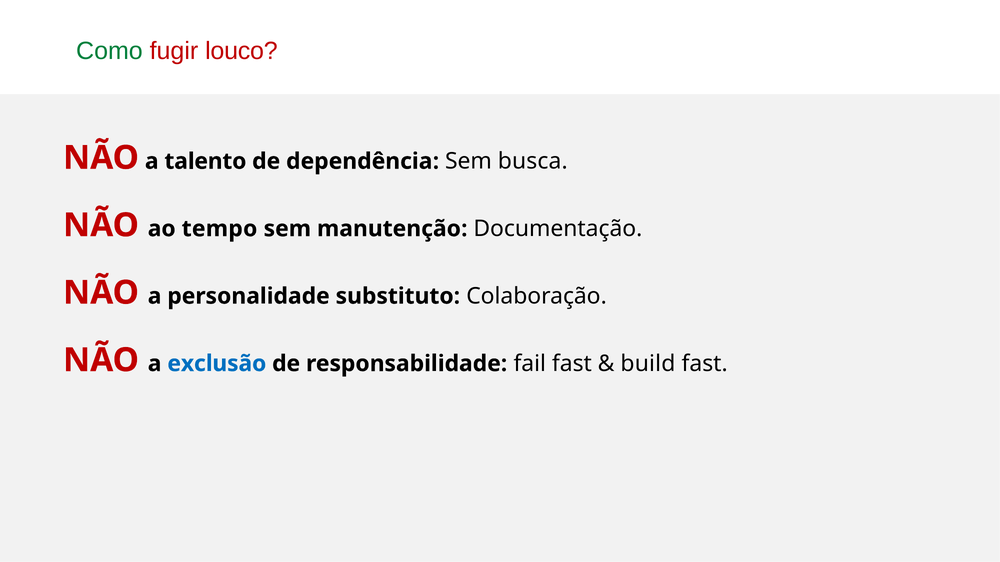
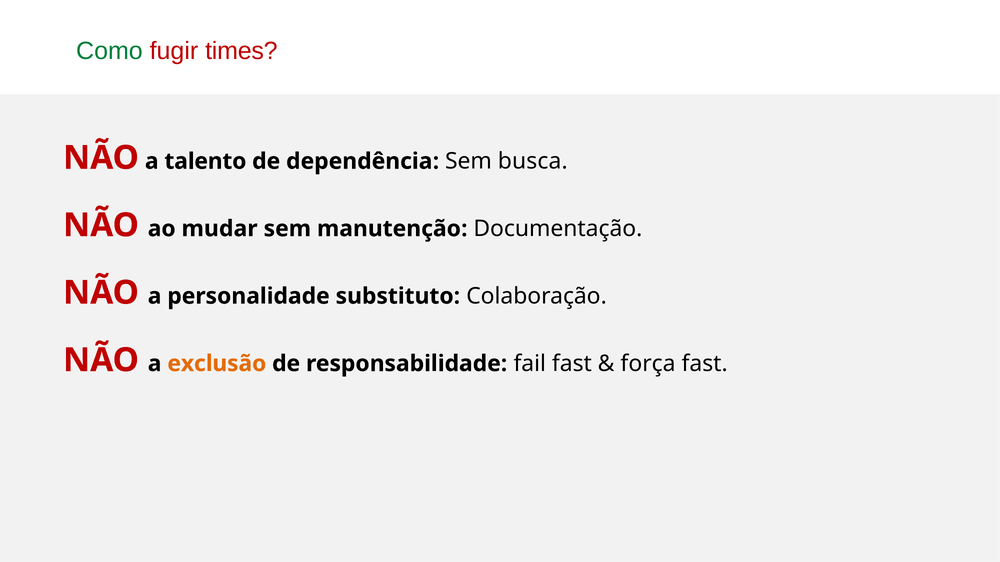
louco: louco -> times
tempo: tempo -> mudar
exclusão colour: blue -> orange
build: build -> força
